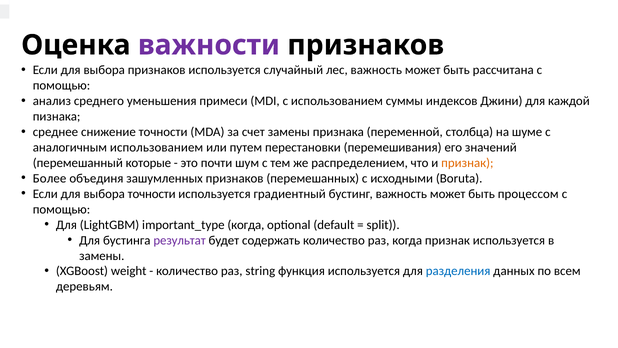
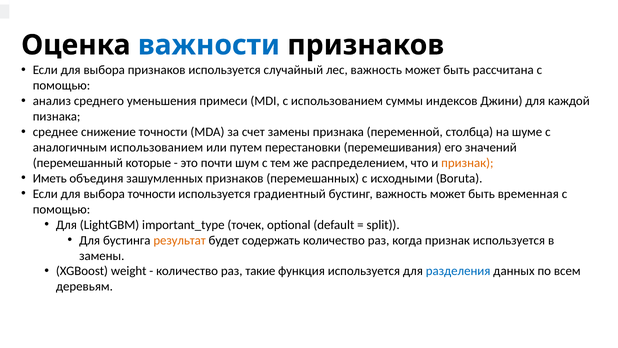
важности colour: purple -> blue
Более: Более -> Иметь
процессом: процессом -> временная
important_type когда: когда -> точек
результат colour: purple -> orange
string: string -> такие
